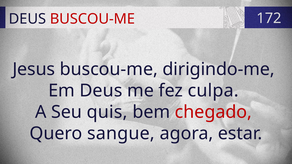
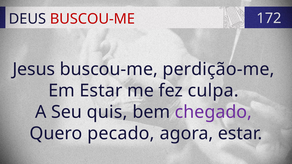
dirigindo-me: dirigindo-me -> perdição-me
Em Deus: Deus -> Estar
chegado colour: red -> purple
sangue: sangue -> pecado
